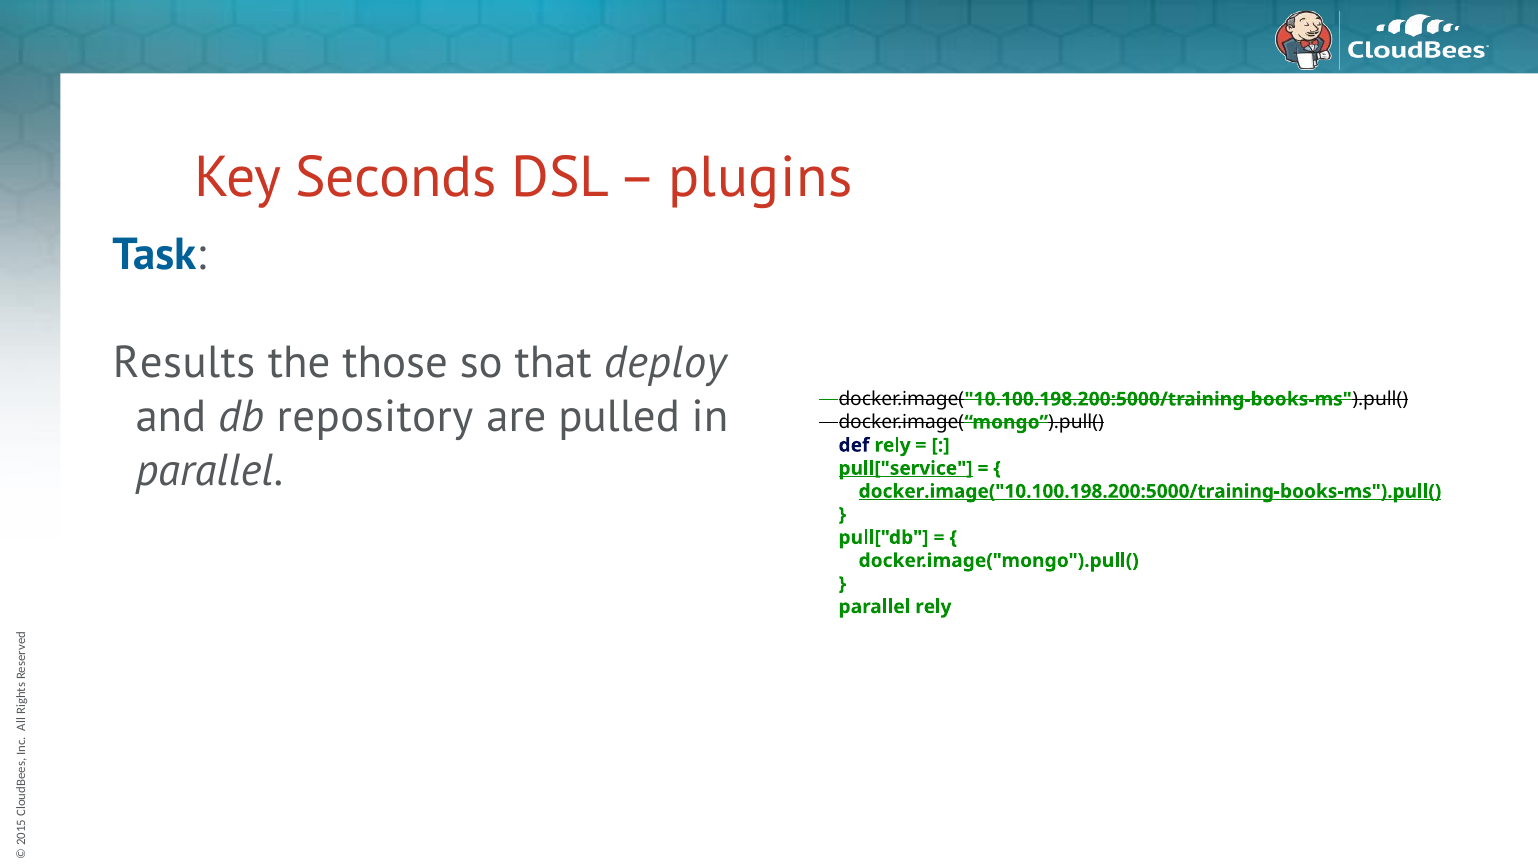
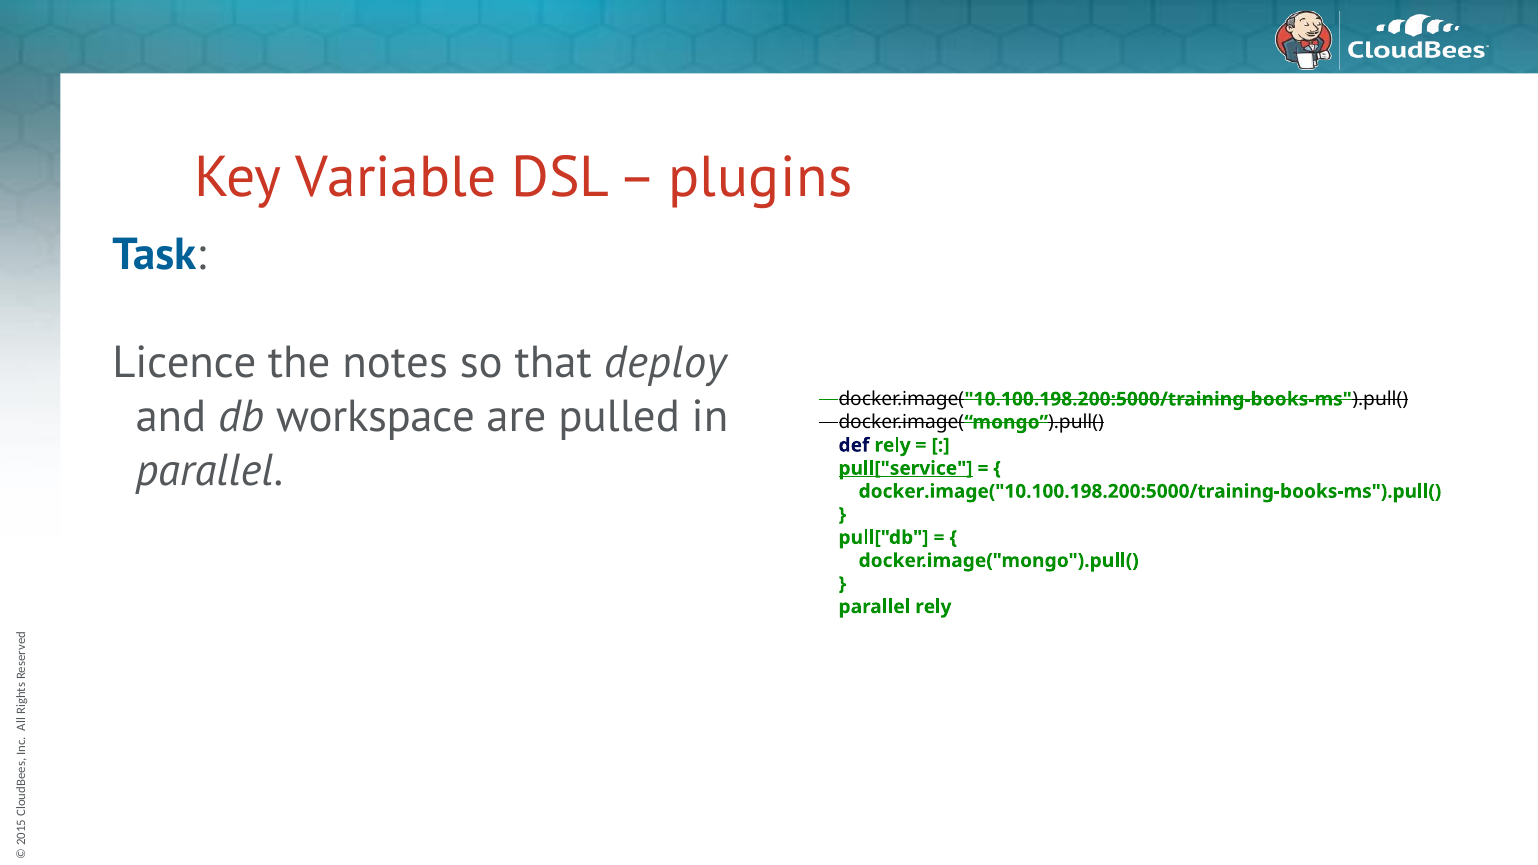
Seconds: Seconds -> Variable
Results: Results -> Licence
those: those -> notes
repository: repository -> workspace
docker.image("10.100.198.200:5000/training-books-ms").pull( at (1150, 491) underline: present -> none
